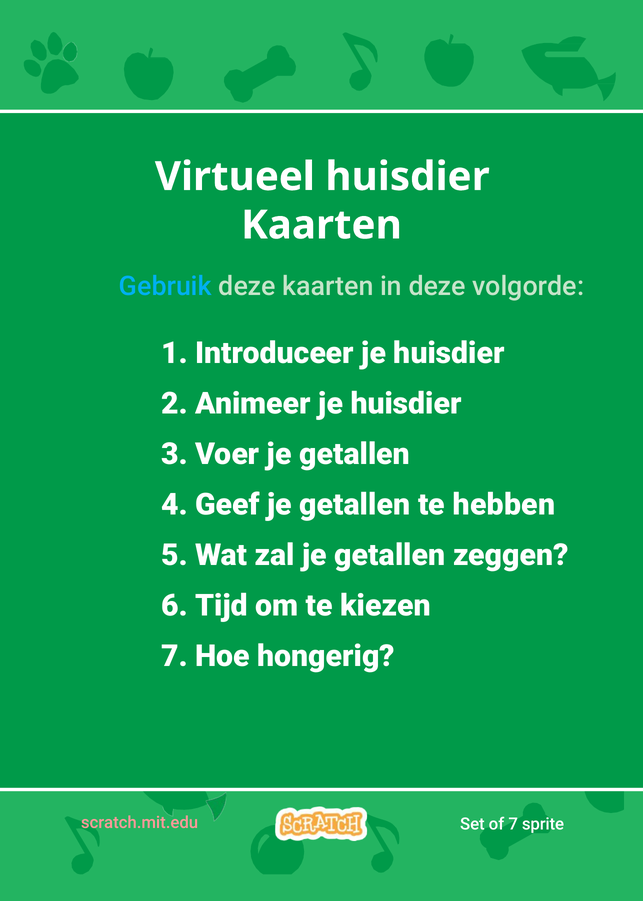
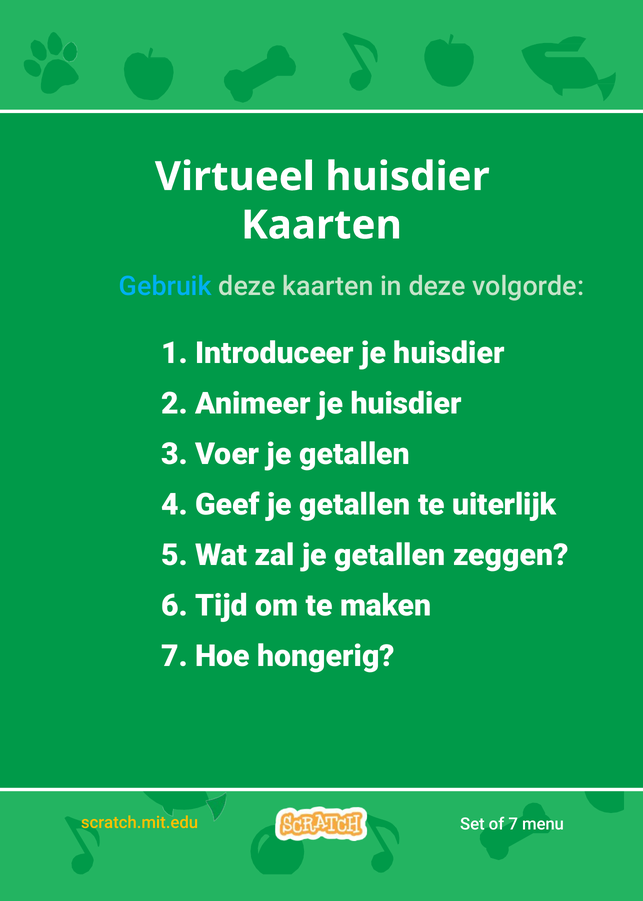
hebben: hebben -> uiterlijk
kiezen: kiezen -> maken
scratch.mit.edu colour: pink -> yellow
sprite: sprite -> menu
